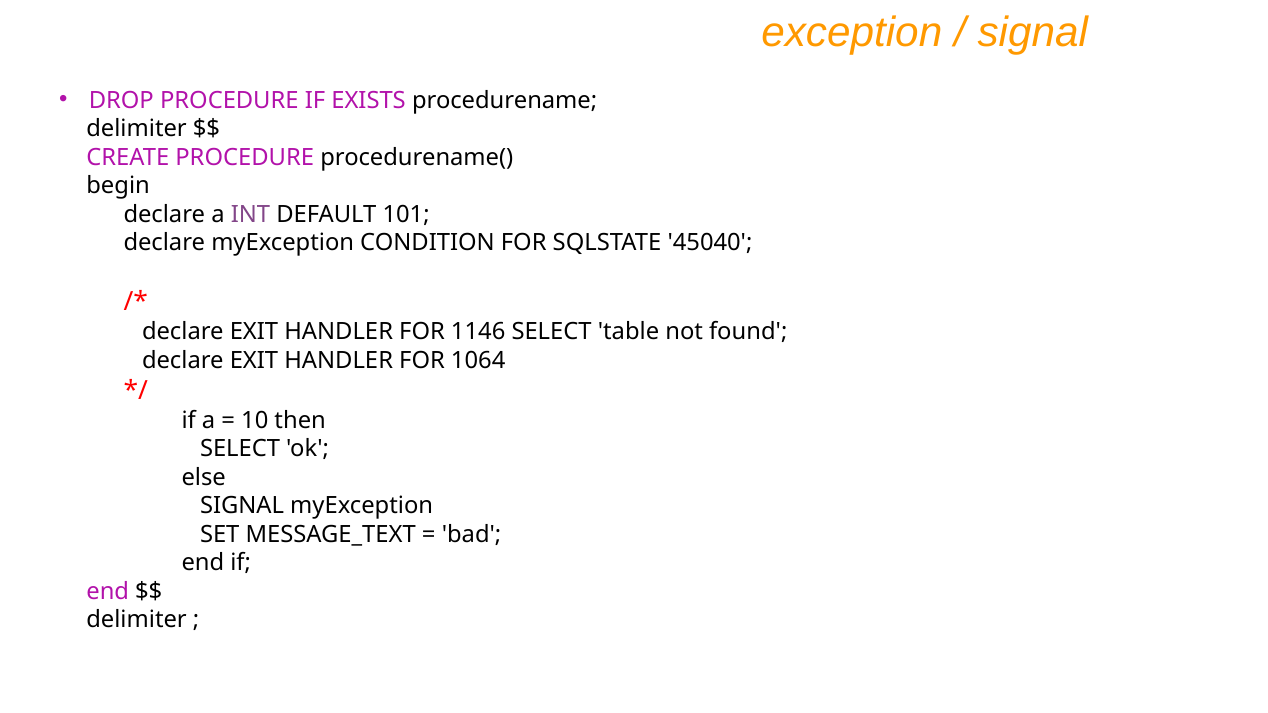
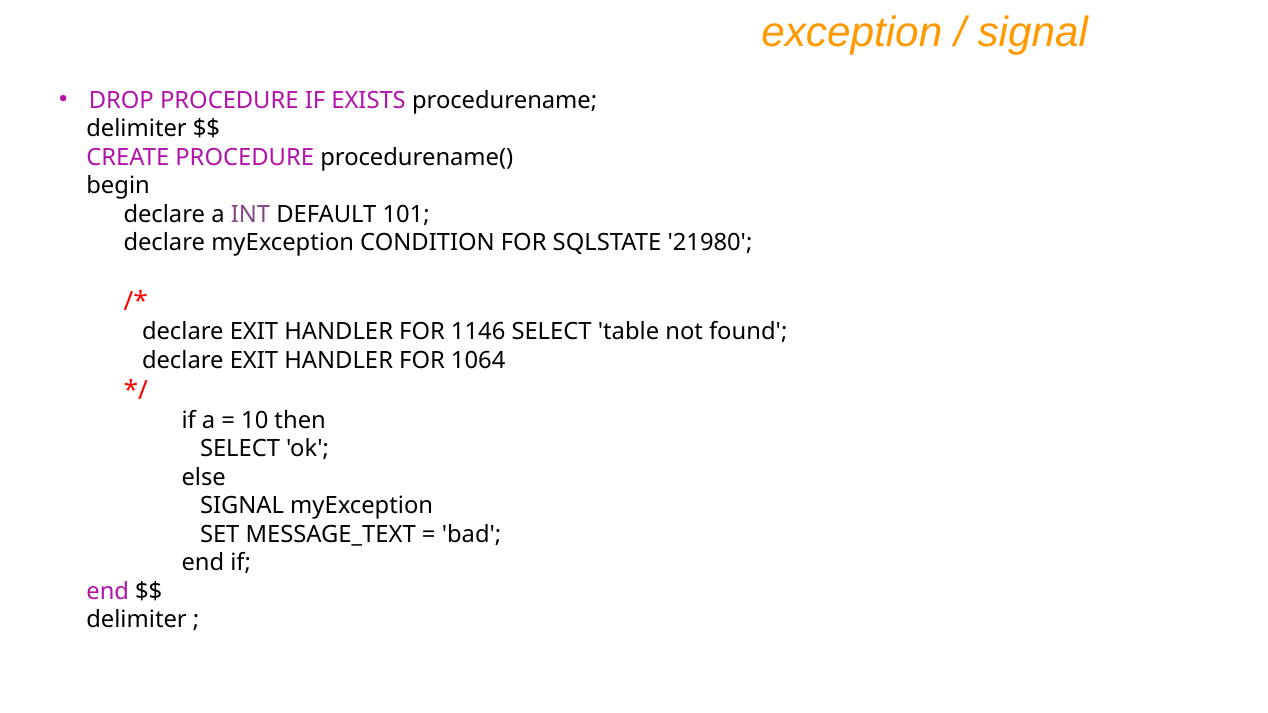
45040: 45040 -> 21980
